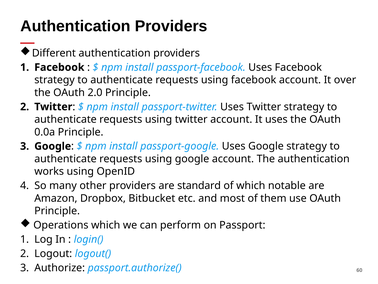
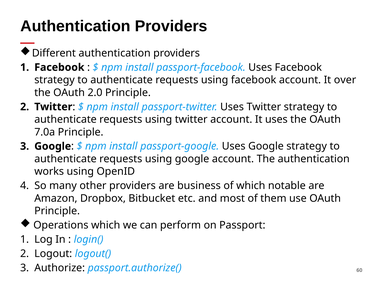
0.0a: 0.0a -> 7.0a
standard: standard -> business
